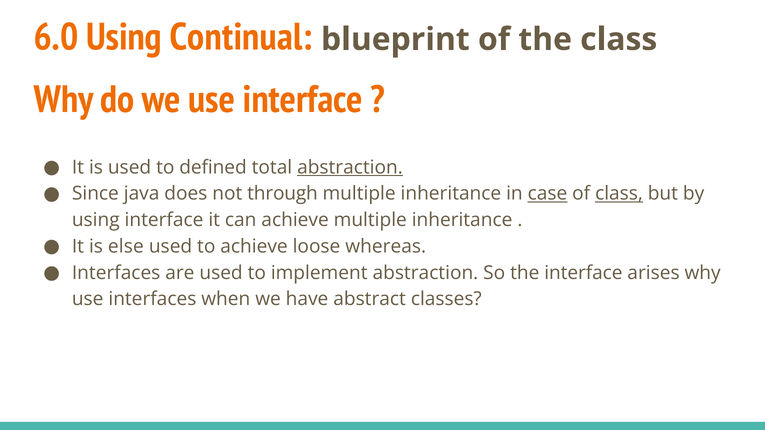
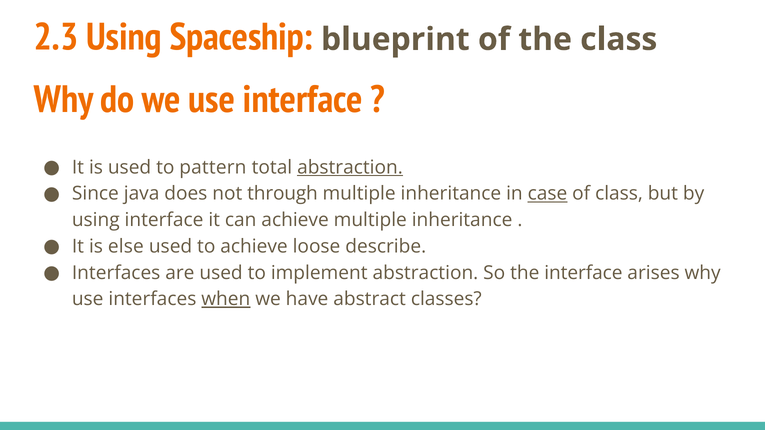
6.0: 6.0 -> 2.3
Continual: Continual -> Spaceship
defined: defined -> pattern
class at (619, 194) underline: present -> none
whereas: whereas -> describe
when underline: none -> present
